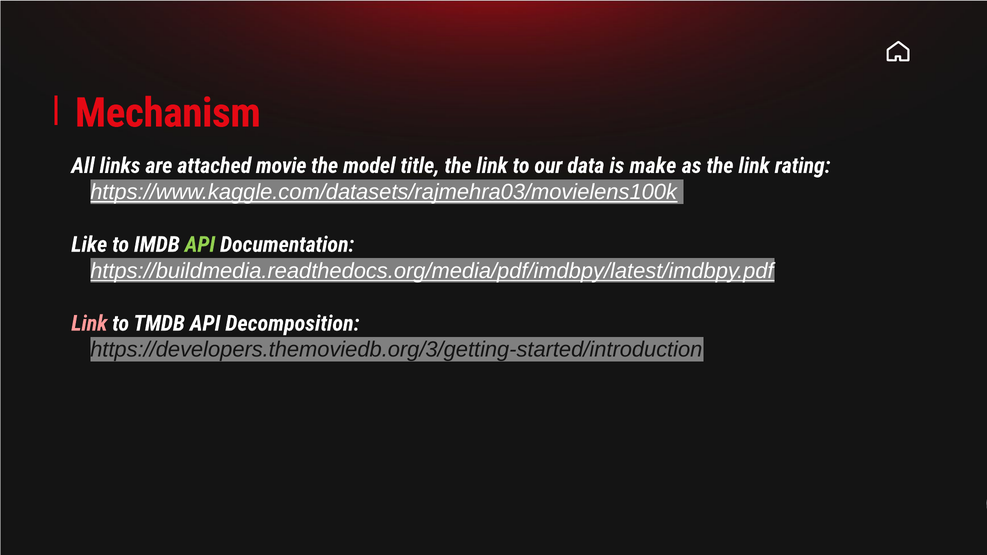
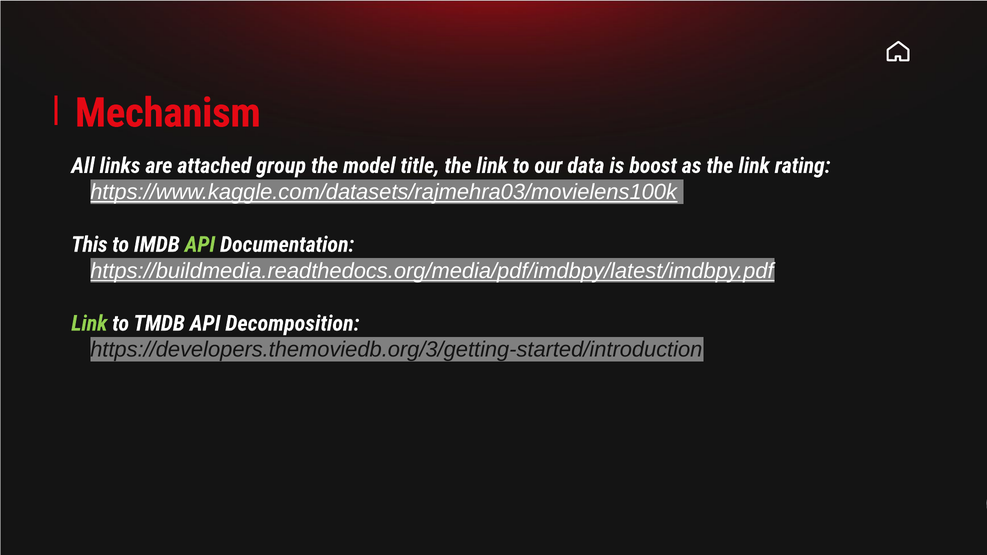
movie: movie -> group
make: make -> boost
Like: Like -> This
Link at (89, 324) colour: pink -> light green
